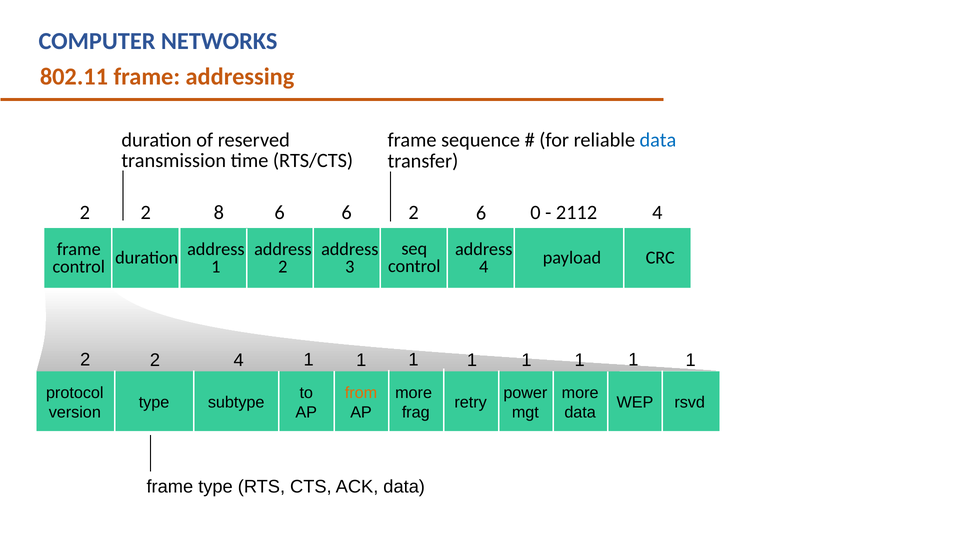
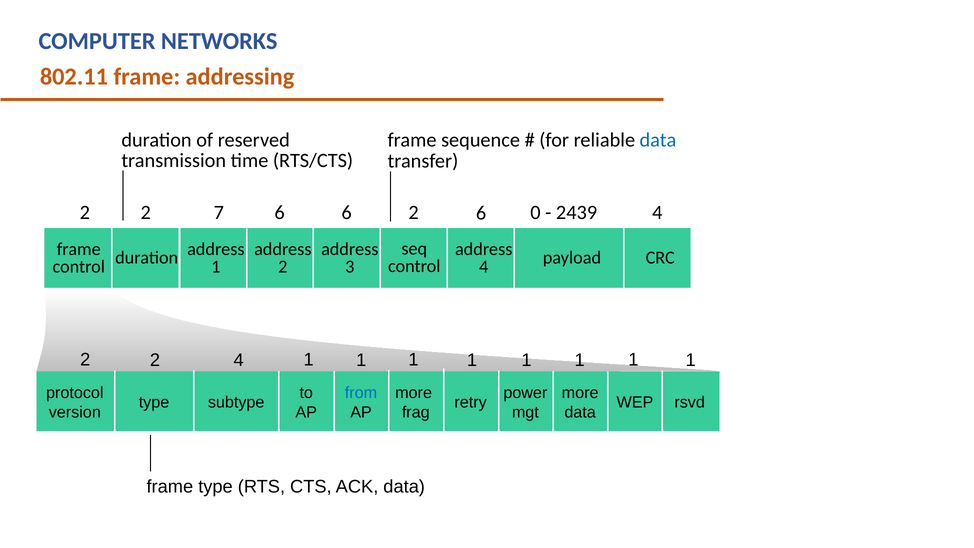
8: 8 -> 7
2112: 2112 -> 2439
from colour: orange -> blue
